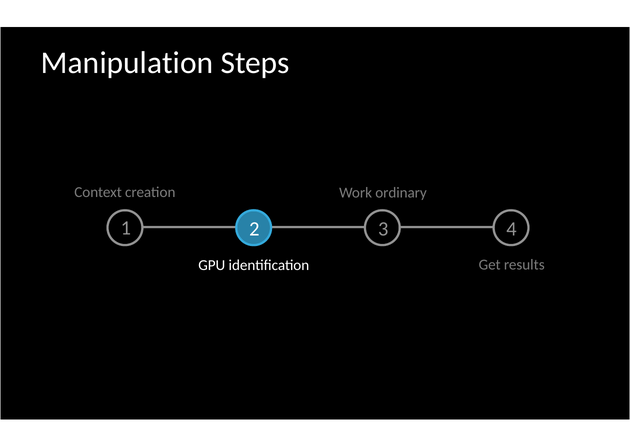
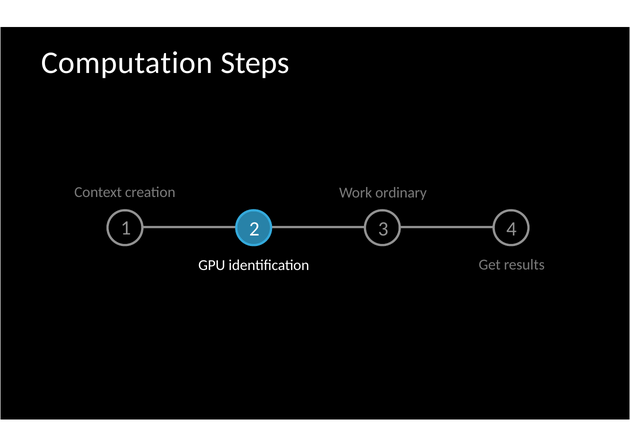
Manipulation: Manipulation -> Computation
